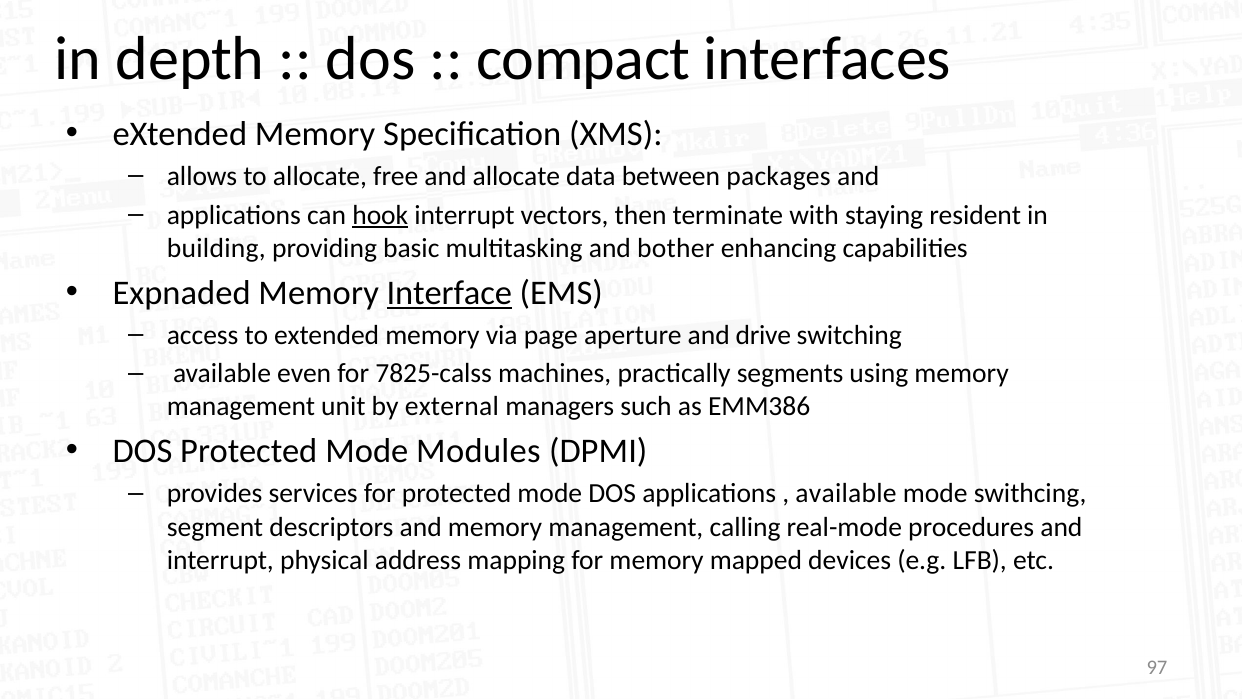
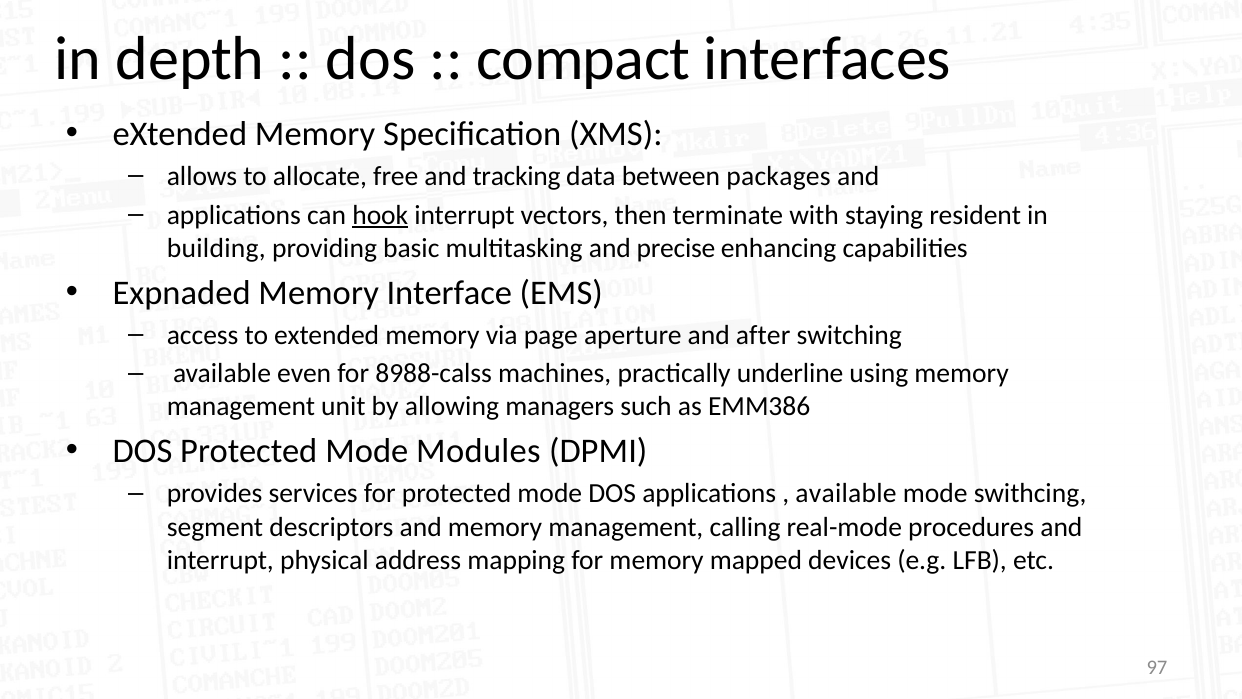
and allocate: allocate -> tracking
bother: bother -> precise
Interface underline: present -> none
drive: drive -> after
7825-calss: 7825-calss -> 8988-calss
segments: segments -> underline
external: external -> allowing
